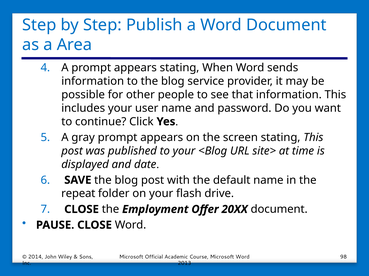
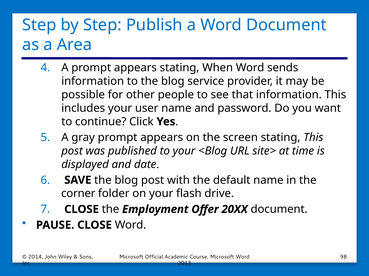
repeat: repeat -> corner
